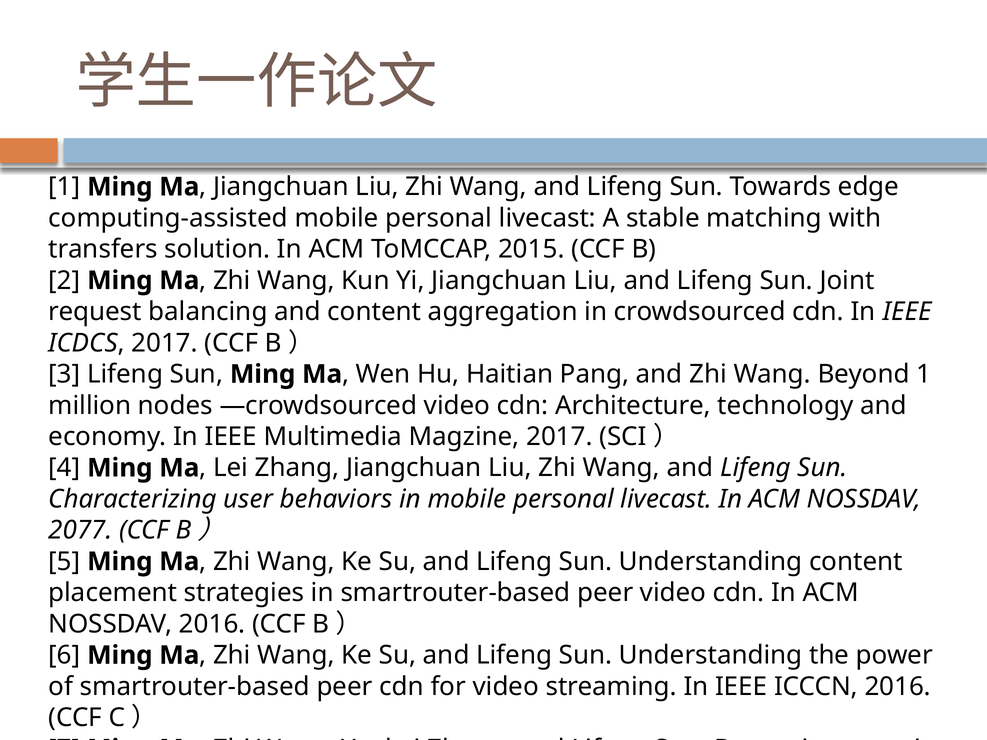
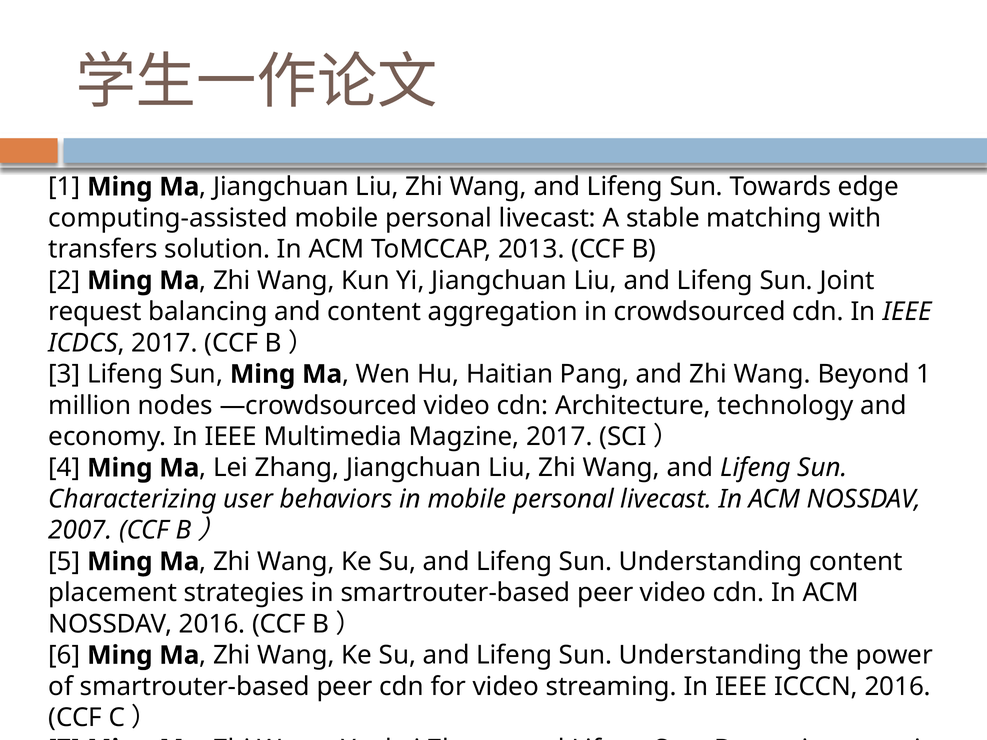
2015: 2015 -> 2013
2077: 2077 -> 2007
